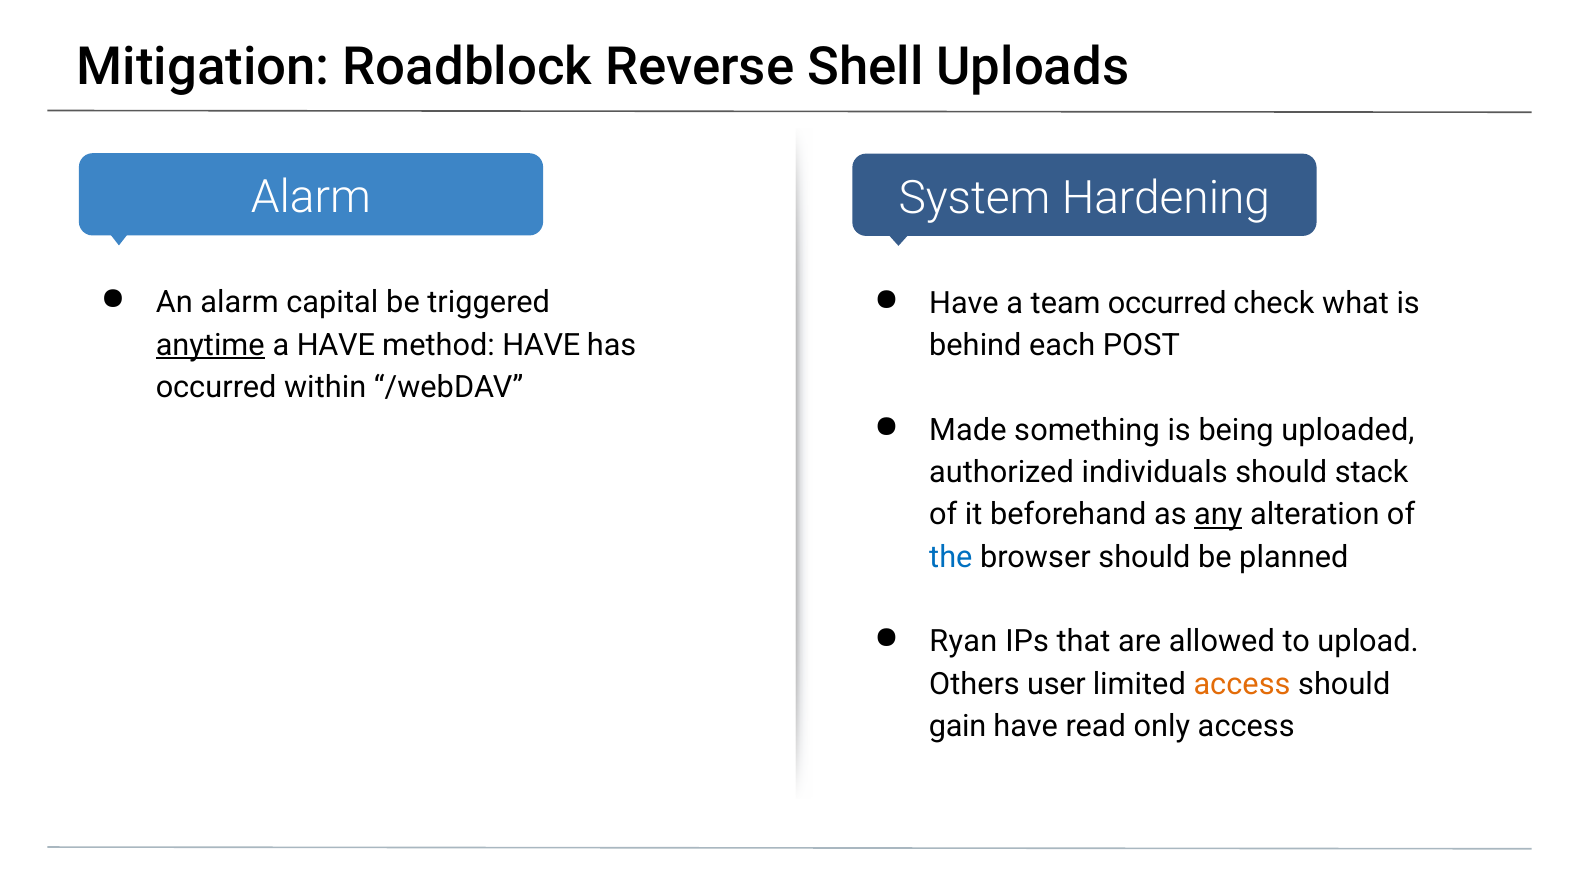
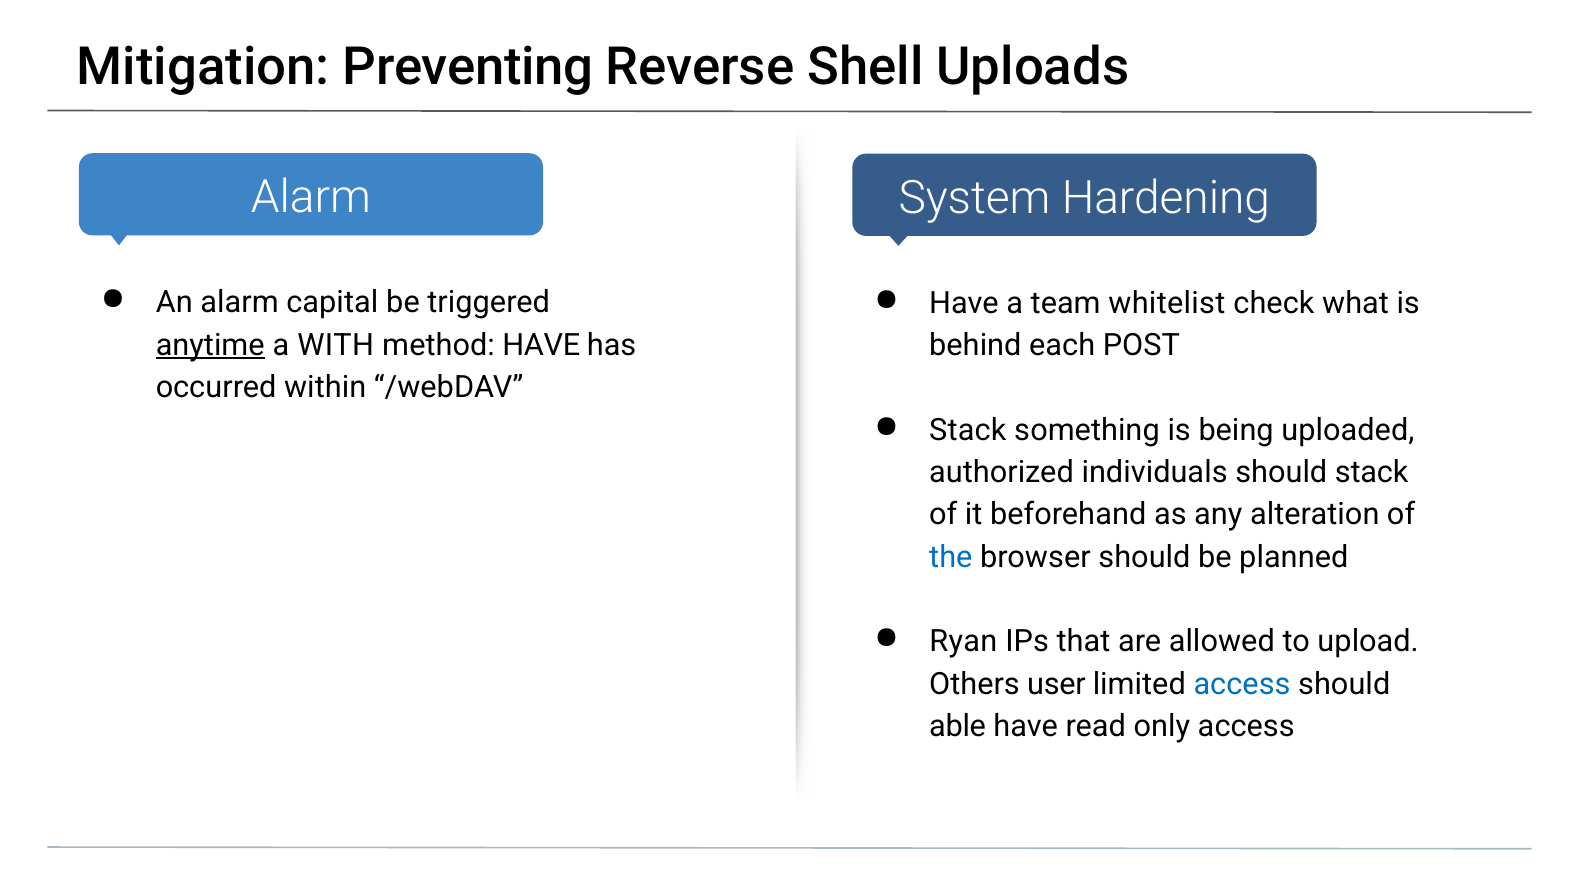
Roadblock: Roadblock -> Preventing
team occurred: occurred -> whitelist
a HAVE: HAVE -> WITH
Made at (968, 430): Made -> Stack
any underline: present -> none
access at (1242, 684) colour: orange -> blue
gain: gain -> able
